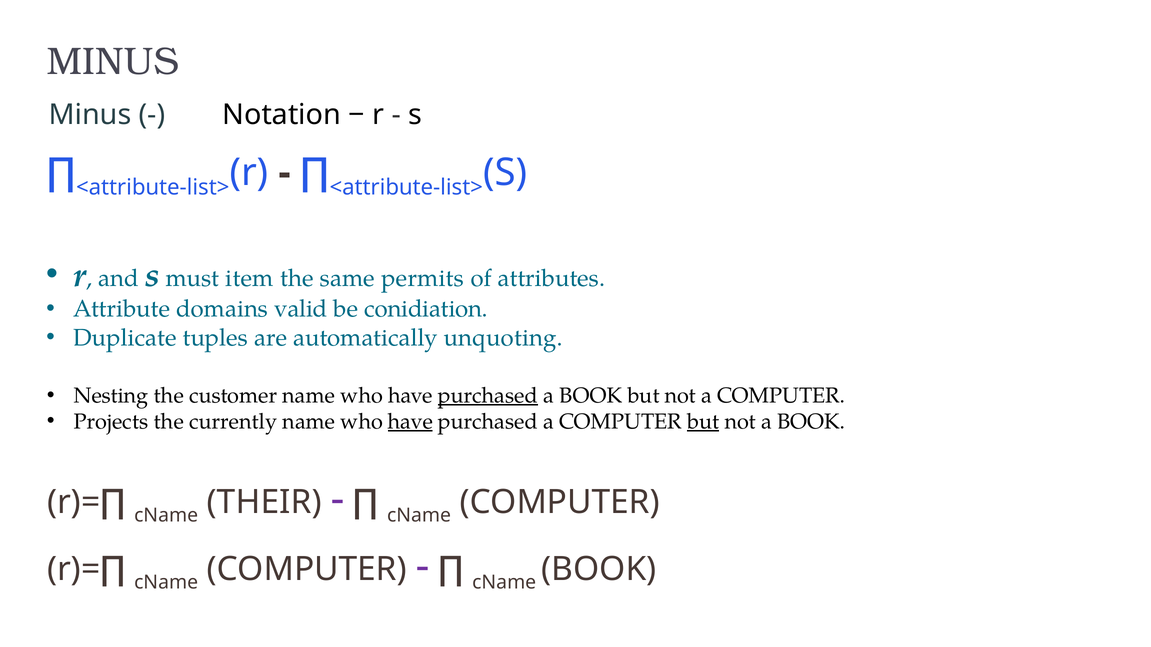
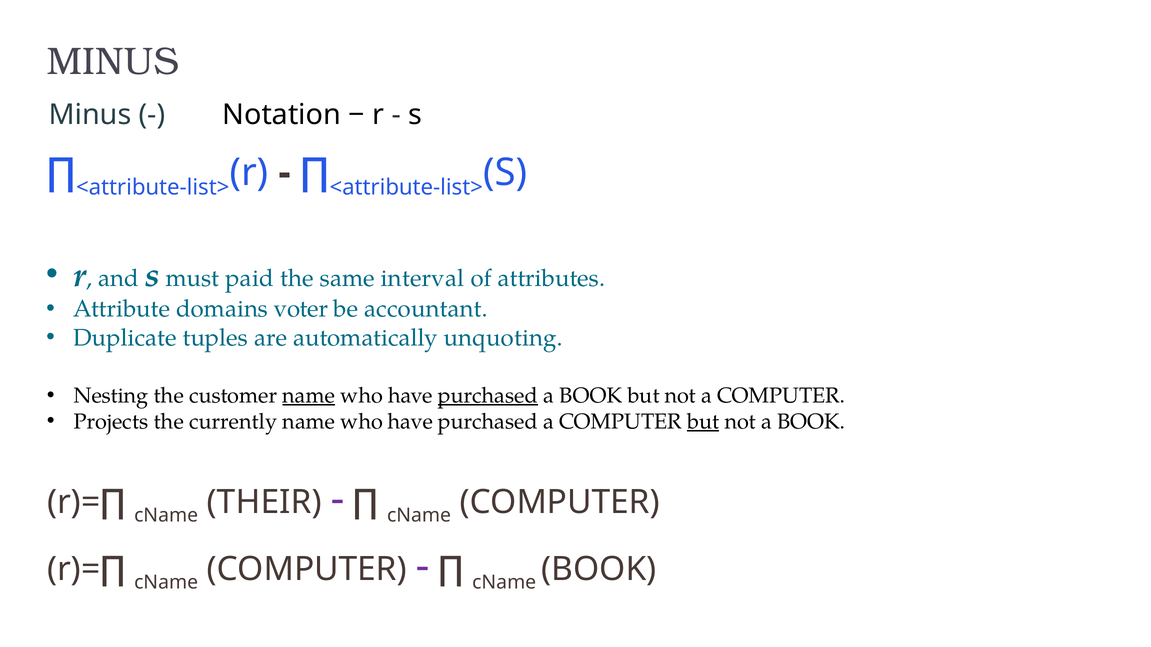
item: item -> paid
permits: permits -> interval
valid: valid -> voter
conidiation: conidiation -> accountant
name at (309, 396) underline: none -> present
have at (410, 422) underline: present -> none
